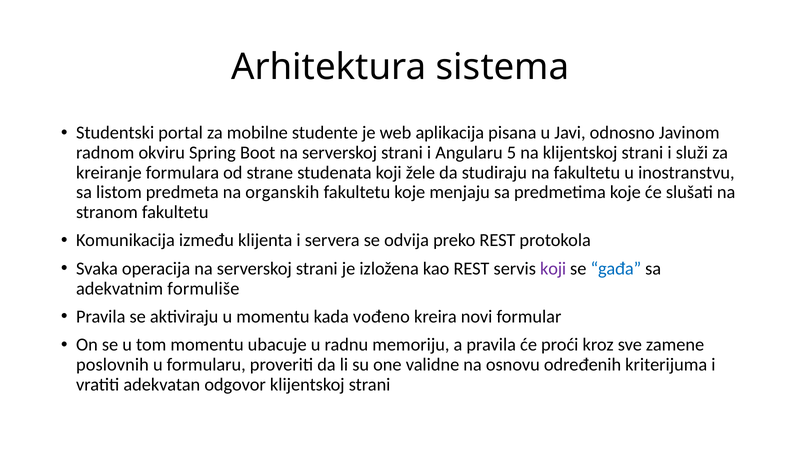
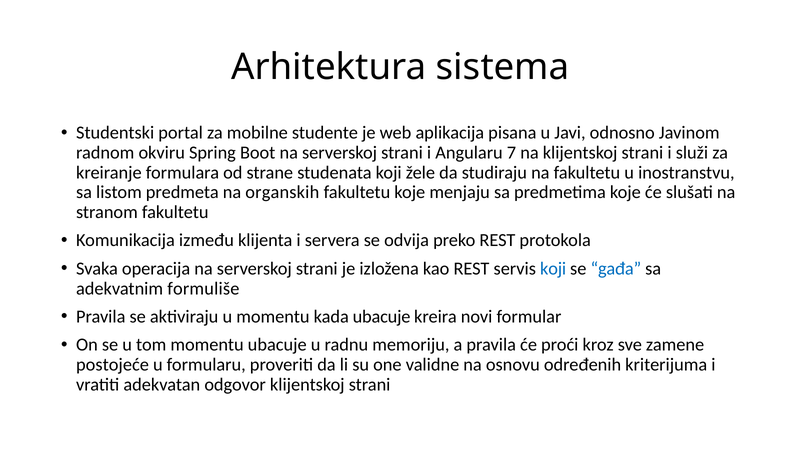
5: 5 -> 7
koji at (553, 268) colour: purple -> blue
kada vođeno: vođeno -> ubacuje
poslovnih: poslovnih -> postojeće
